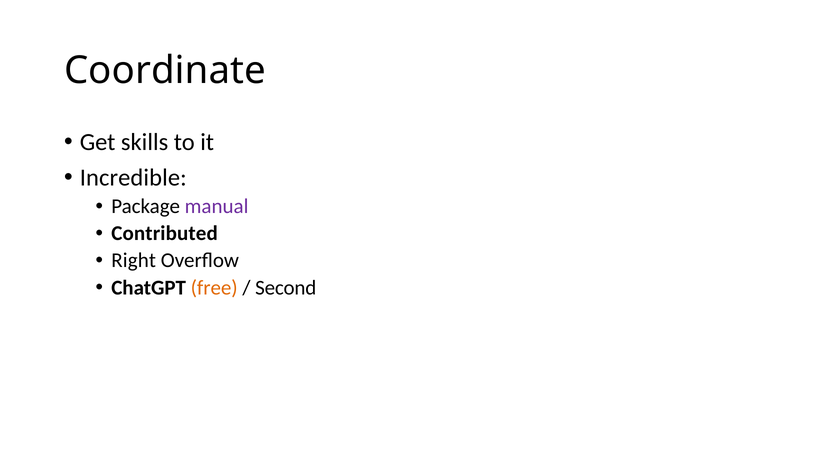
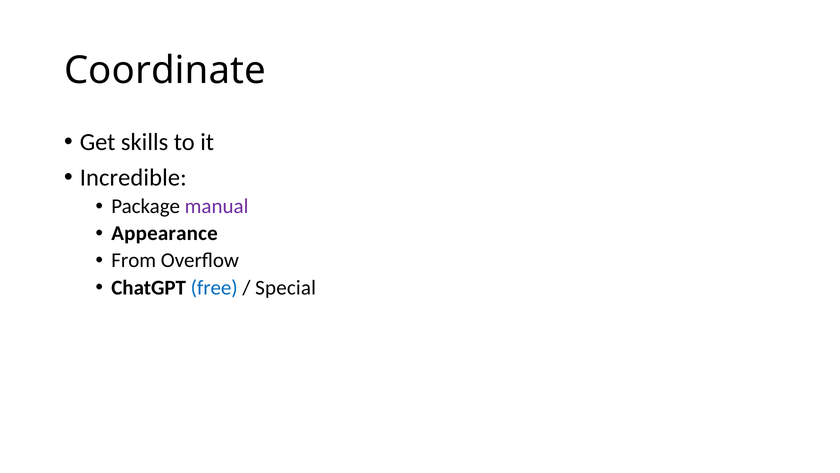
Contributed: Contributed -> Appearance
Right: Right -> From
free colour: orange -> blue
Second: Second -> Special
